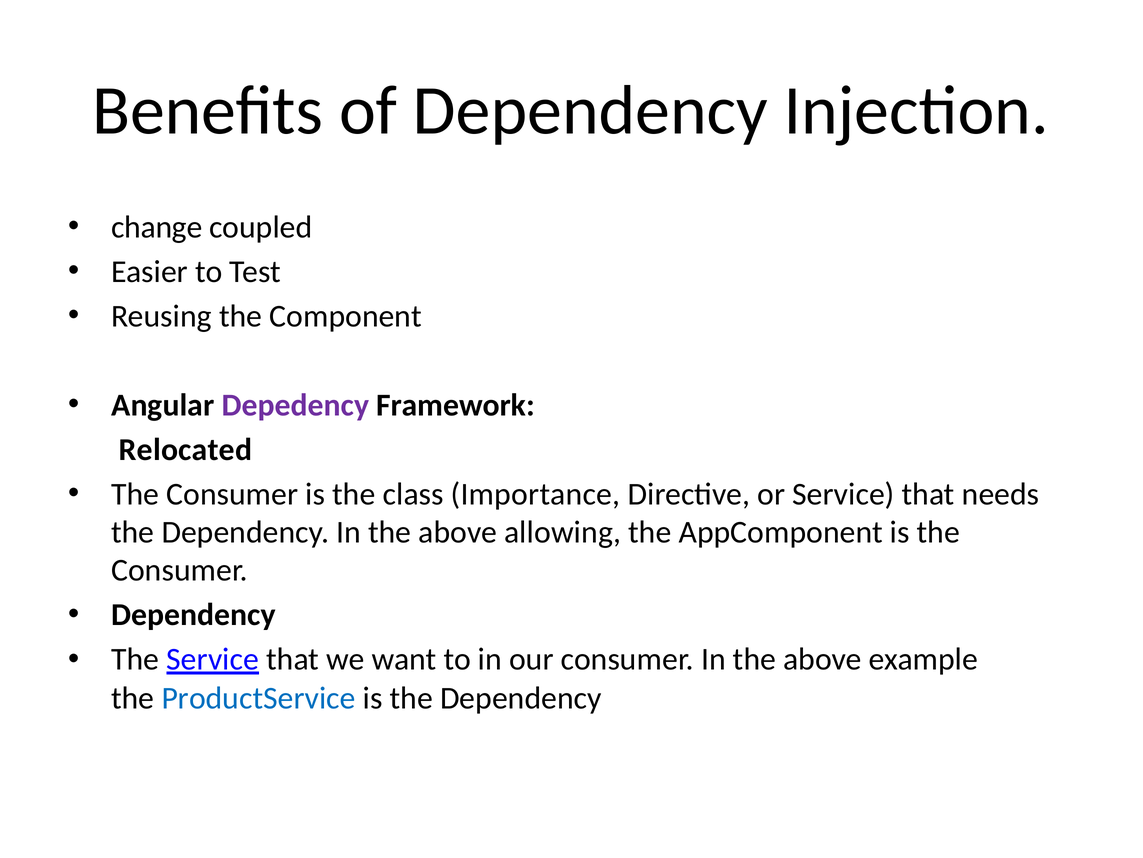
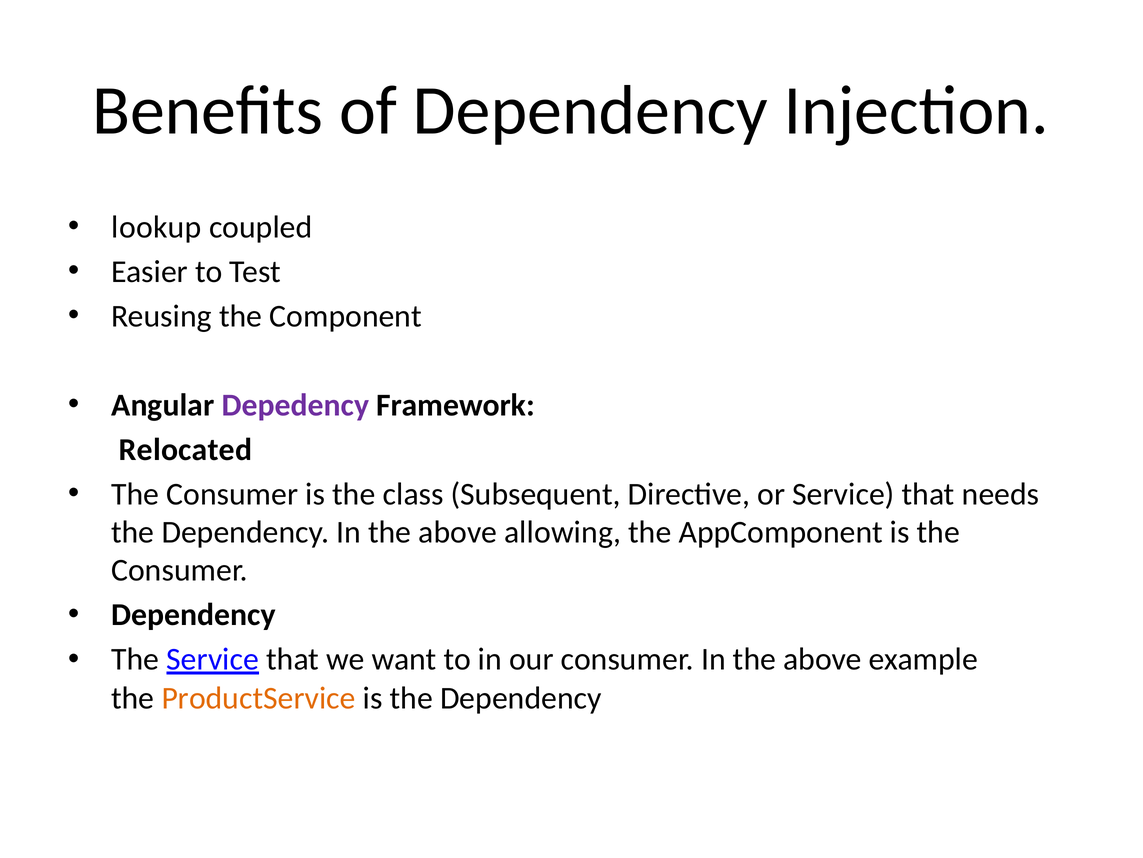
change: change -> lookup
Importance: Importance -> Subsequent
ProductService colour: blue -> orange
